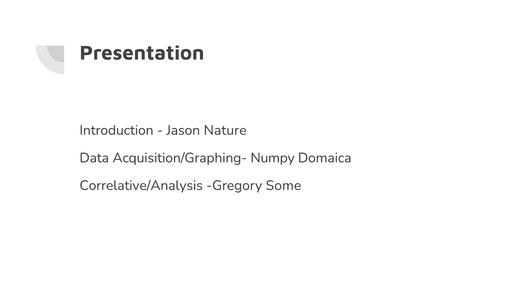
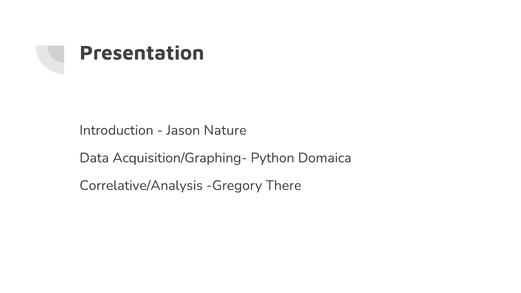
Numpy: Numpy -> Python
Some: Some -> There
